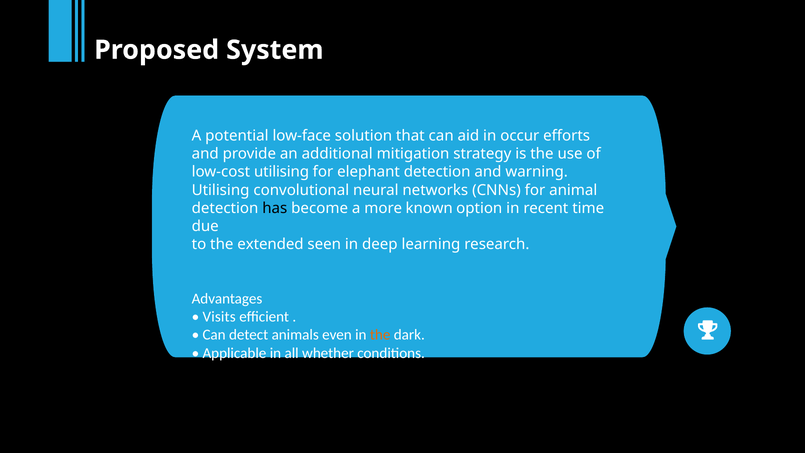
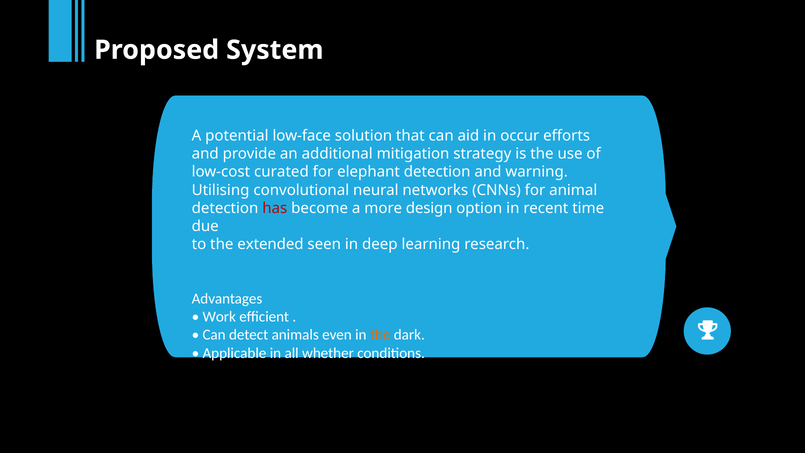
low-cost utilising: utilising -> curated
has colour: black -> red
known: known -> design
Visits: Visits -> Work
